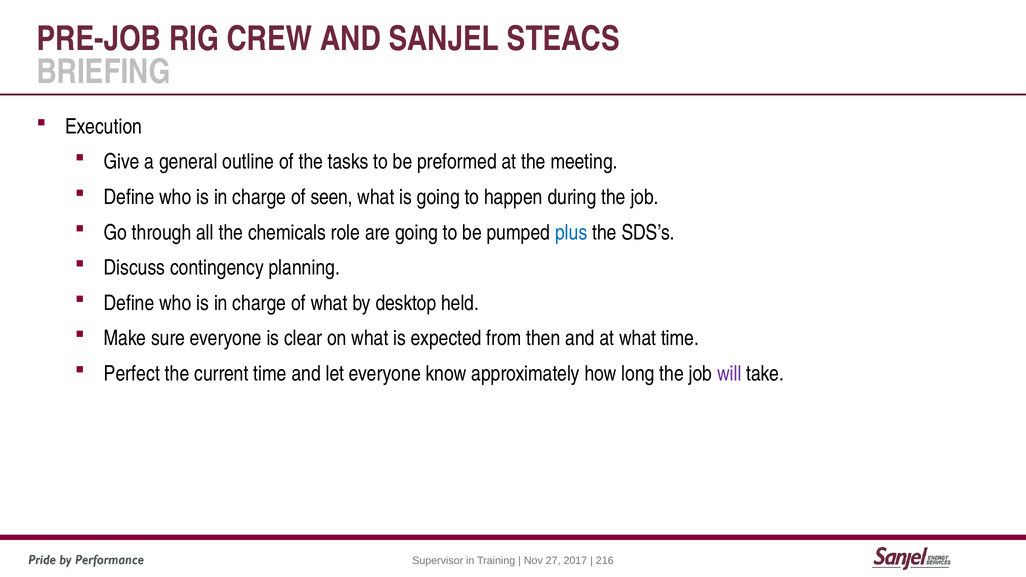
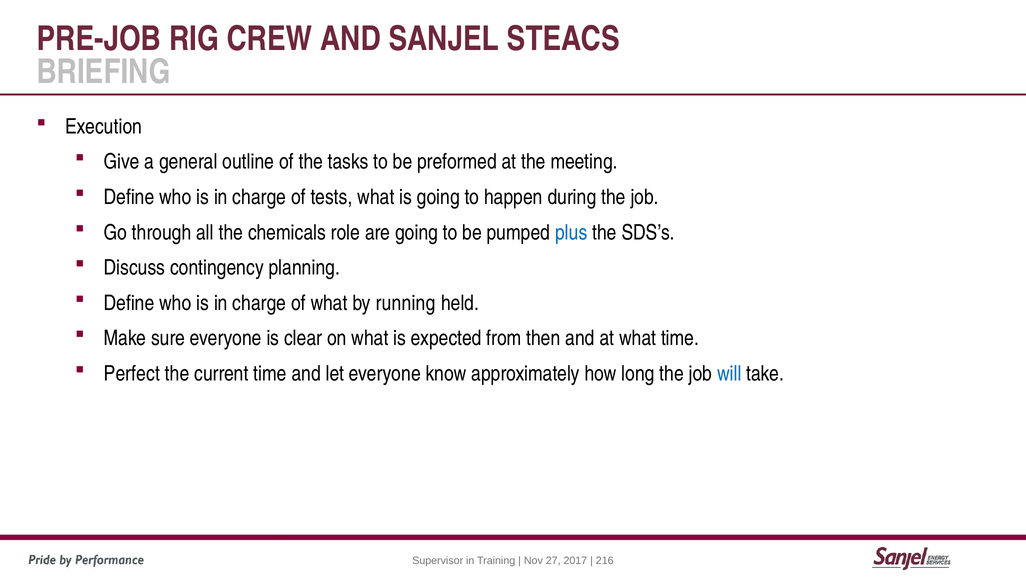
seen: seen -> tests
desktop: desktop -> running
will colour: purple -> blue
